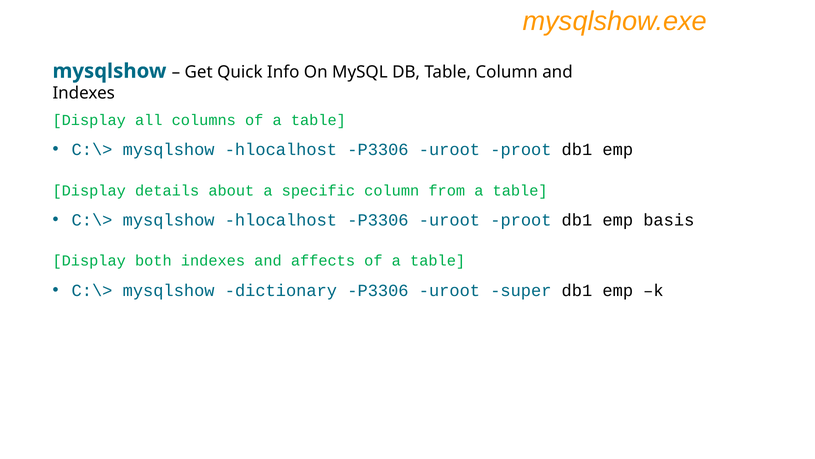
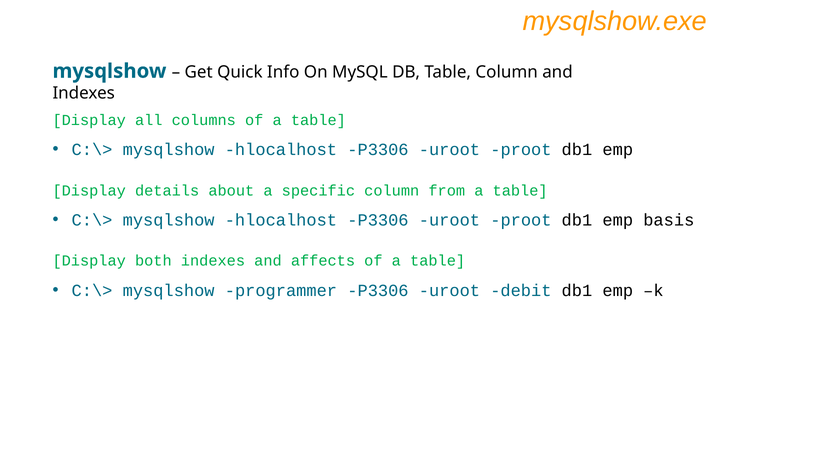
dictionary: dictionary -> programmer
super: super -> debit
